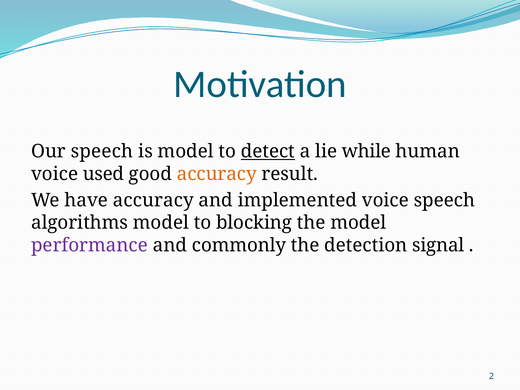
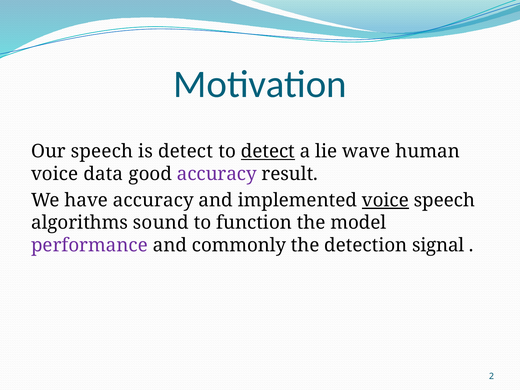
is model: model -> detect
while: while -> wave
used: used -> data
accuracy at (217, 174) colour: orange -> purple
voice at (385, 200) underline: none -> present
algorithms model: model -> sound
blocking: blocking -> function
